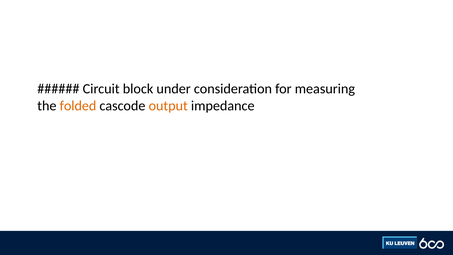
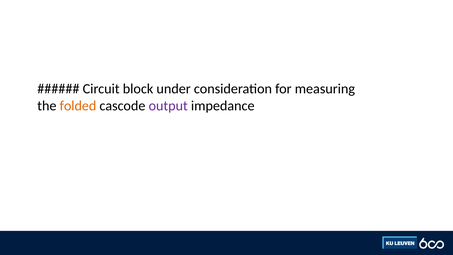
output colour: orange -> purple
